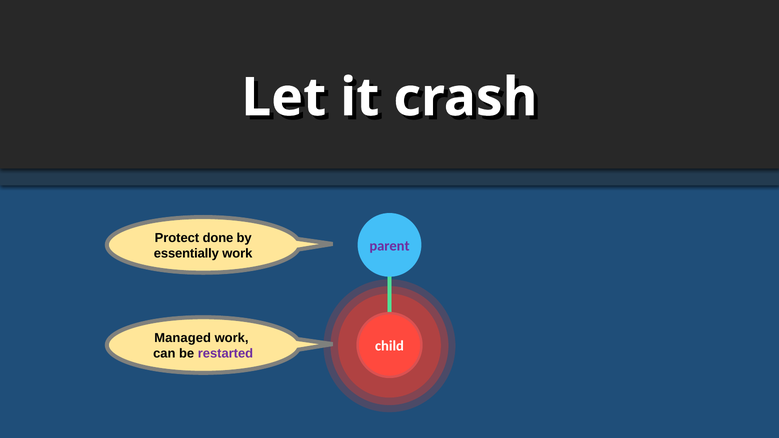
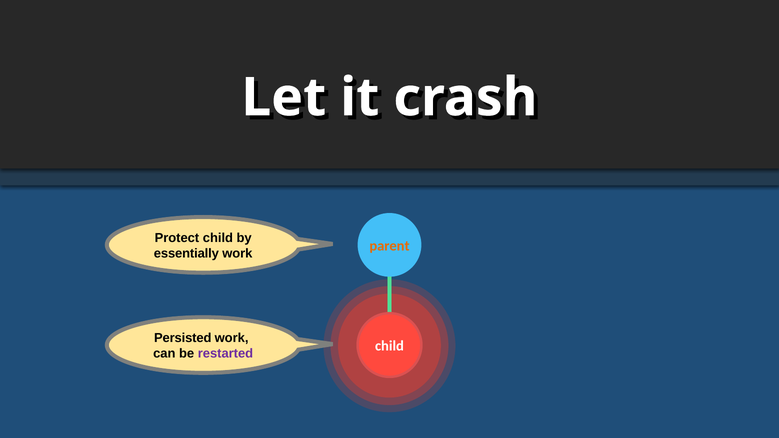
Protect done: done -> child
parent colour: purple -> orange
Managed: Managed -> Persisted
